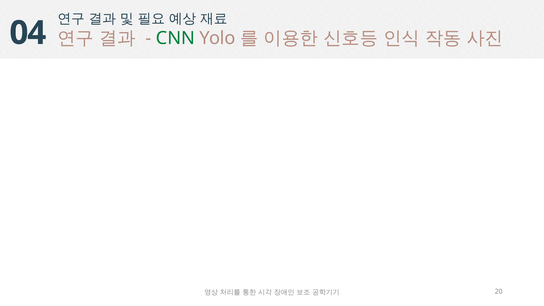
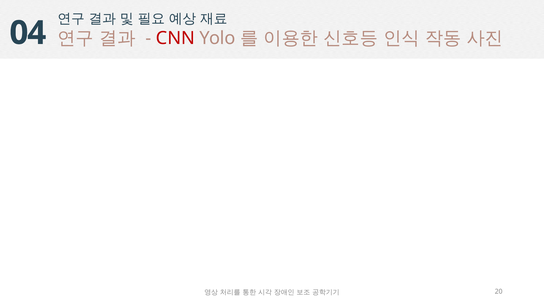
CNN colour: green -> red
